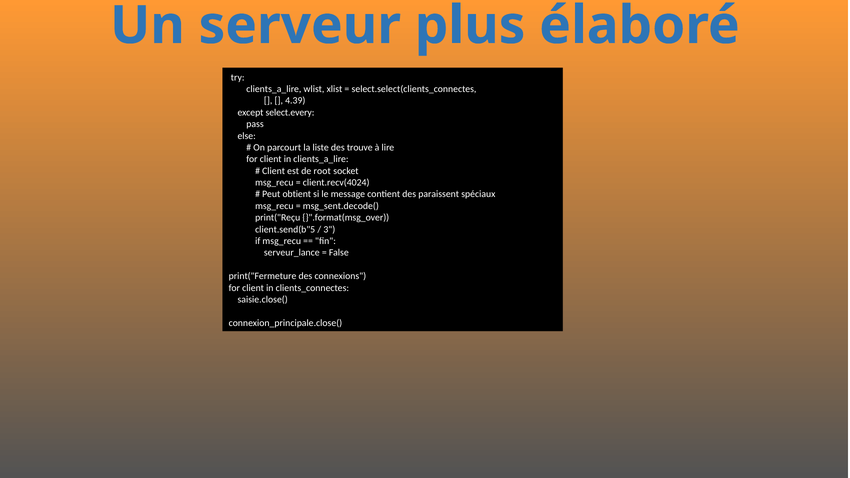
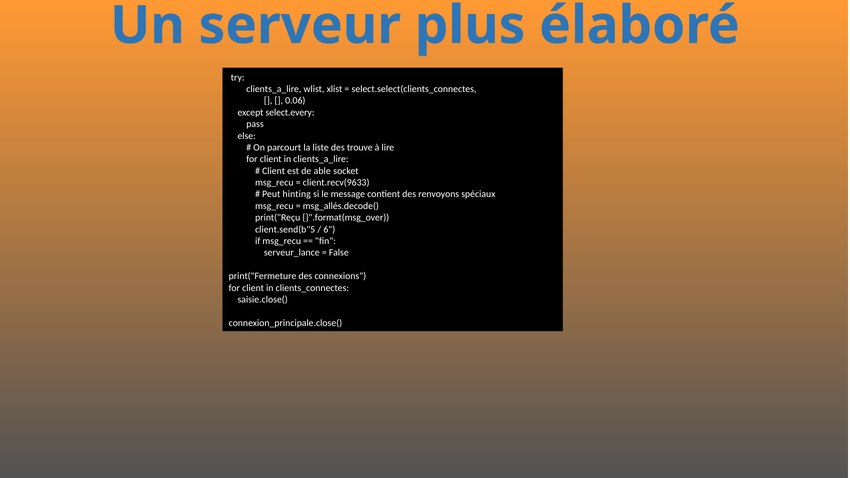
4.39: 4.39 -> 0.06
root: root -> able
client.recv(4024: client.recv(4024 -> client.recv(9633
obtient: obtient -> hinting
paraissent: paraissent -> renvoyons
msg_sent.decode(: msg_sent.decode( -> msg_allés.decode(
3: 3 -> 6
